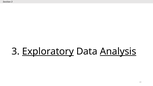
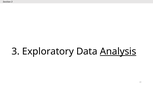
Exploratory underline: present -> none
